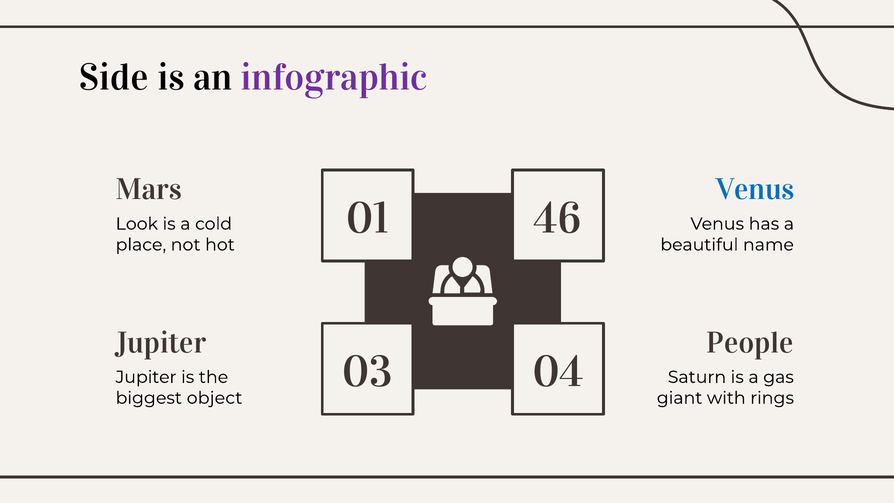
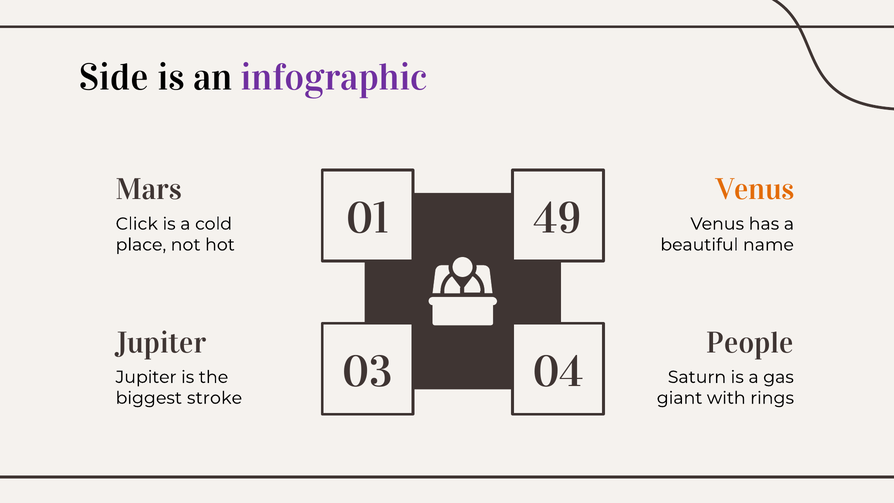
Venus at (755, 190) colour: blue -> orange
46: 46 -> 49
Look: Look -> Click
object: object -> stroke
